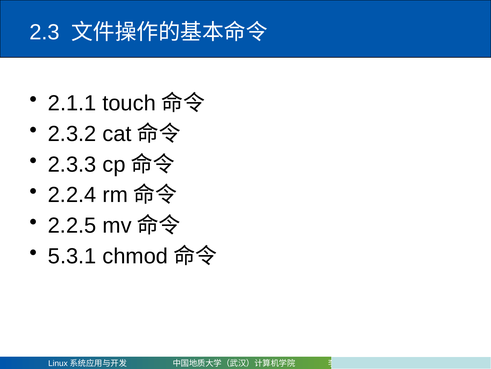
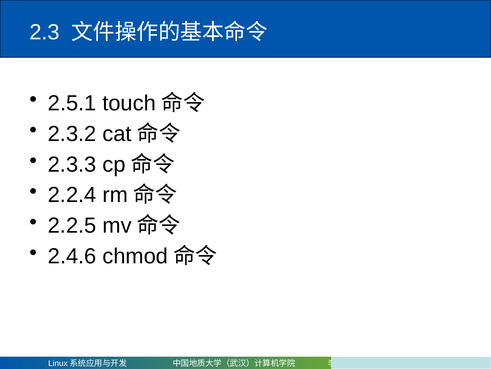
2.1.1: 2.1.1 -> 2.5.1
5.3.1: 5.3.1 -> 2.4.6
